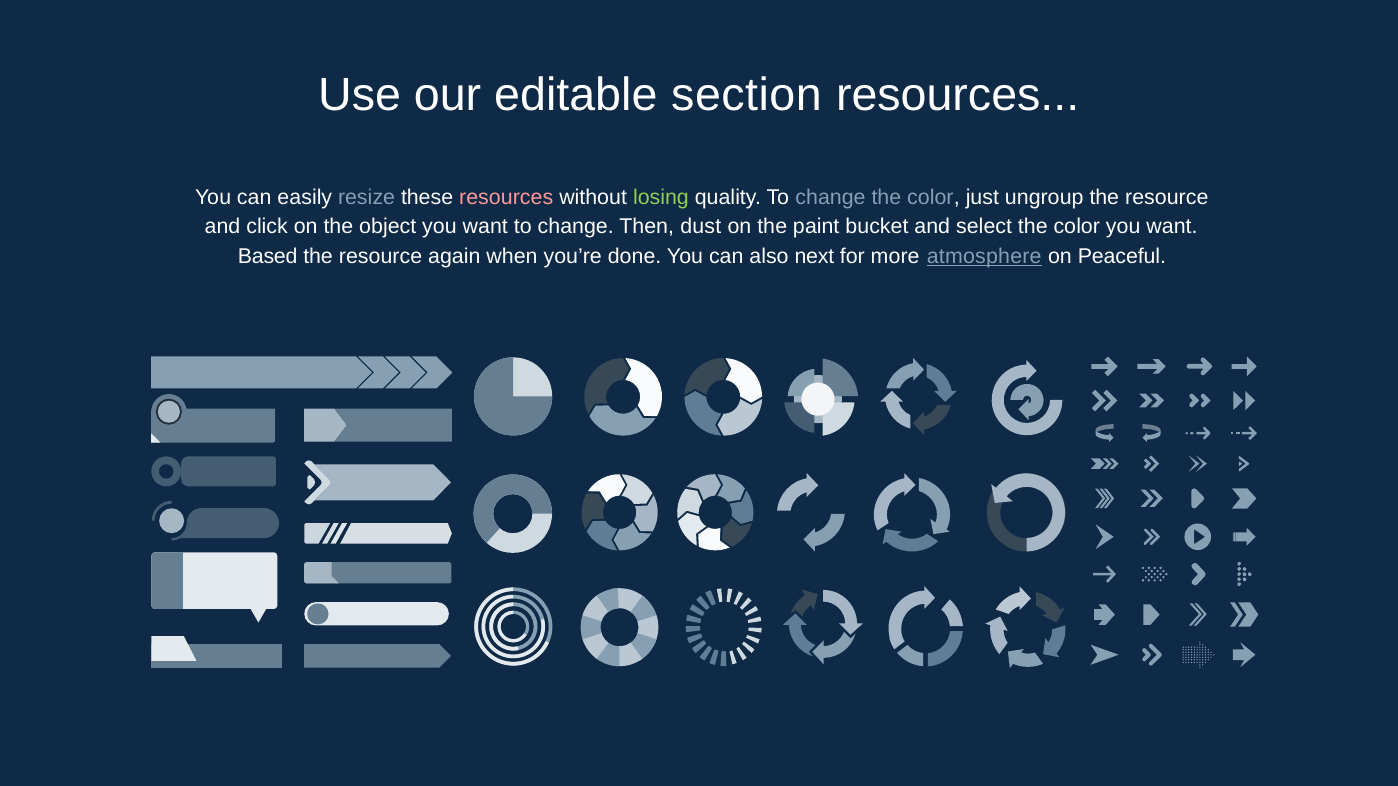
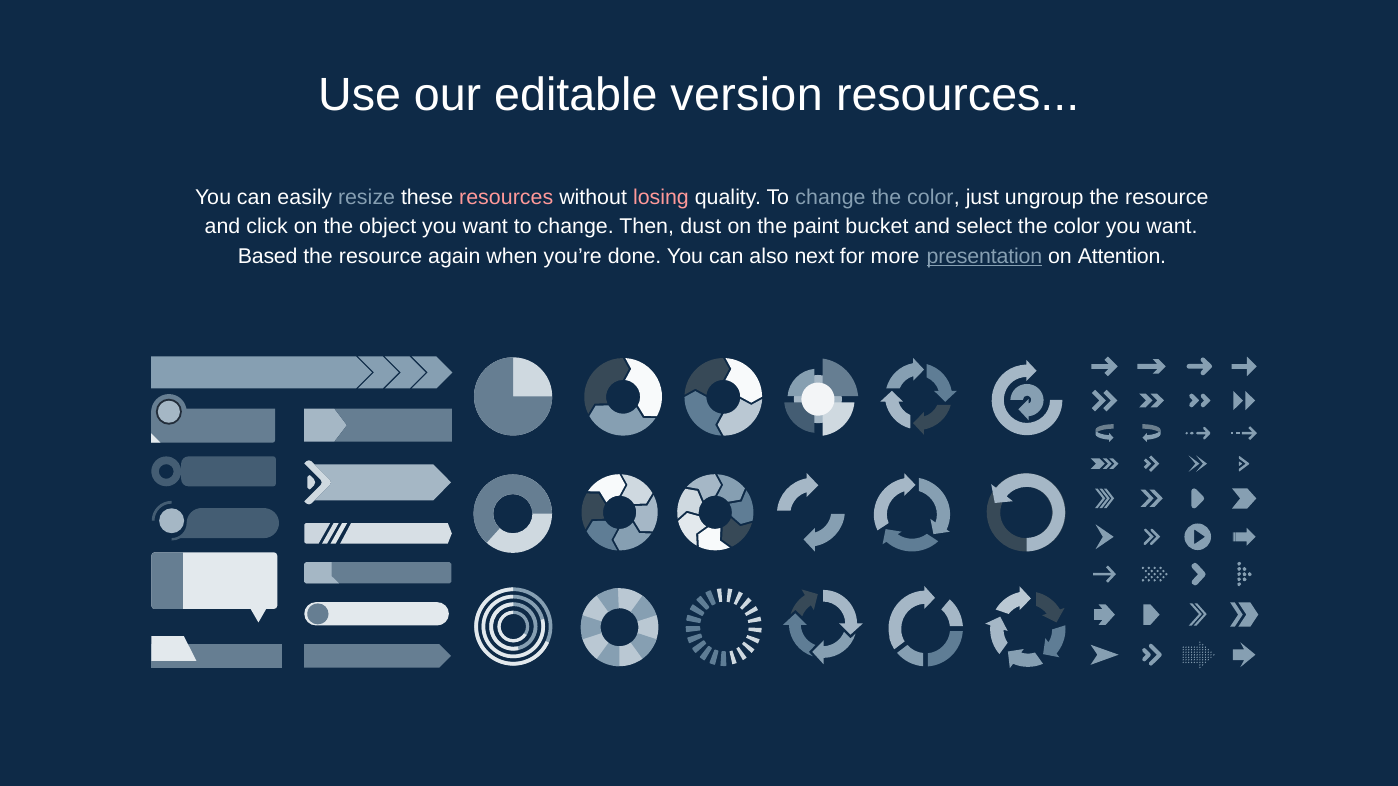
section: section -> version
losing colour: light green -> pink
atmosphere: atmosphere -> presentation
Peaceful: Peaceful -> Attention
